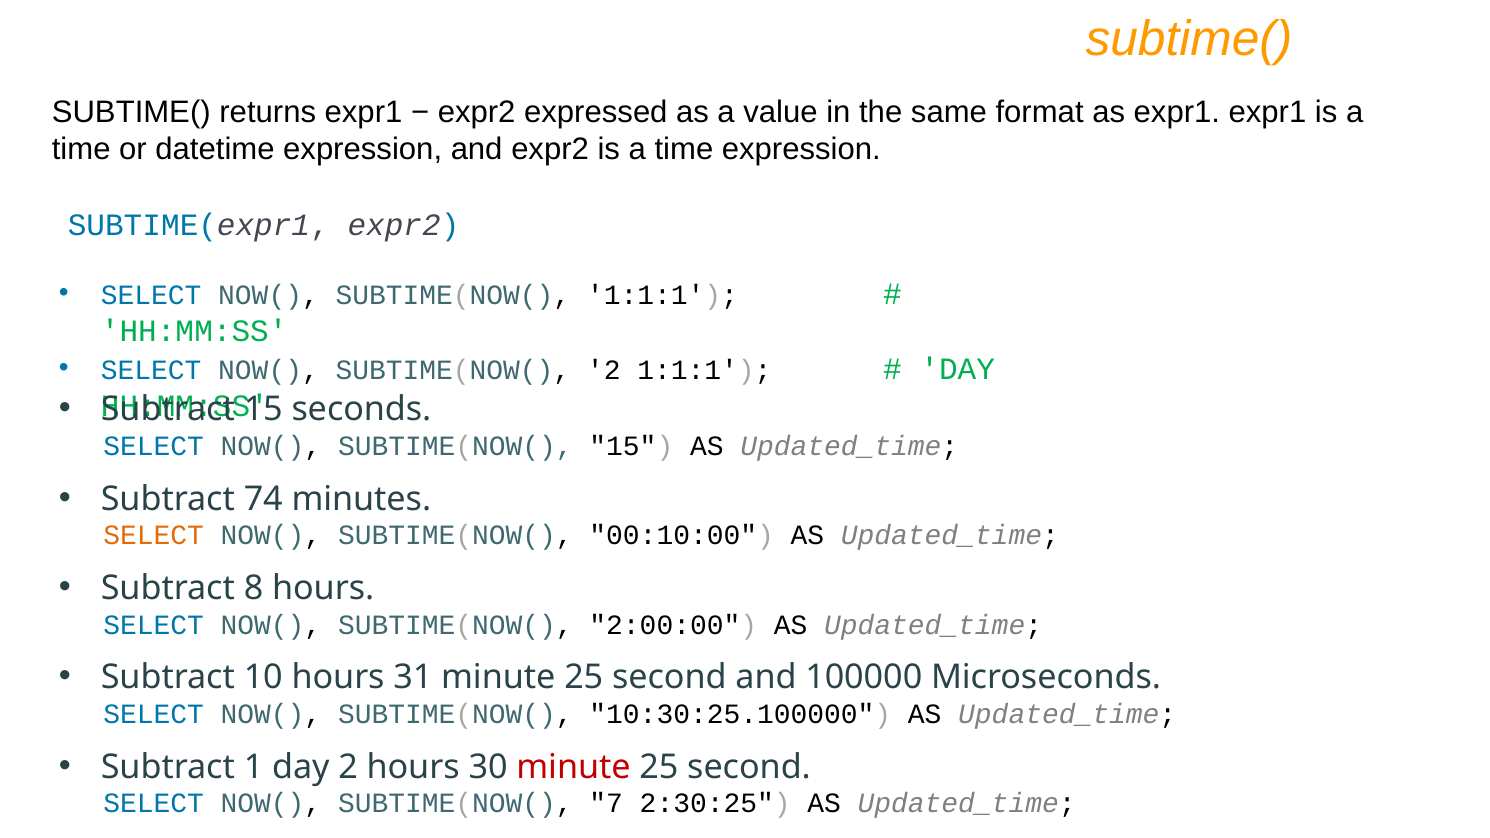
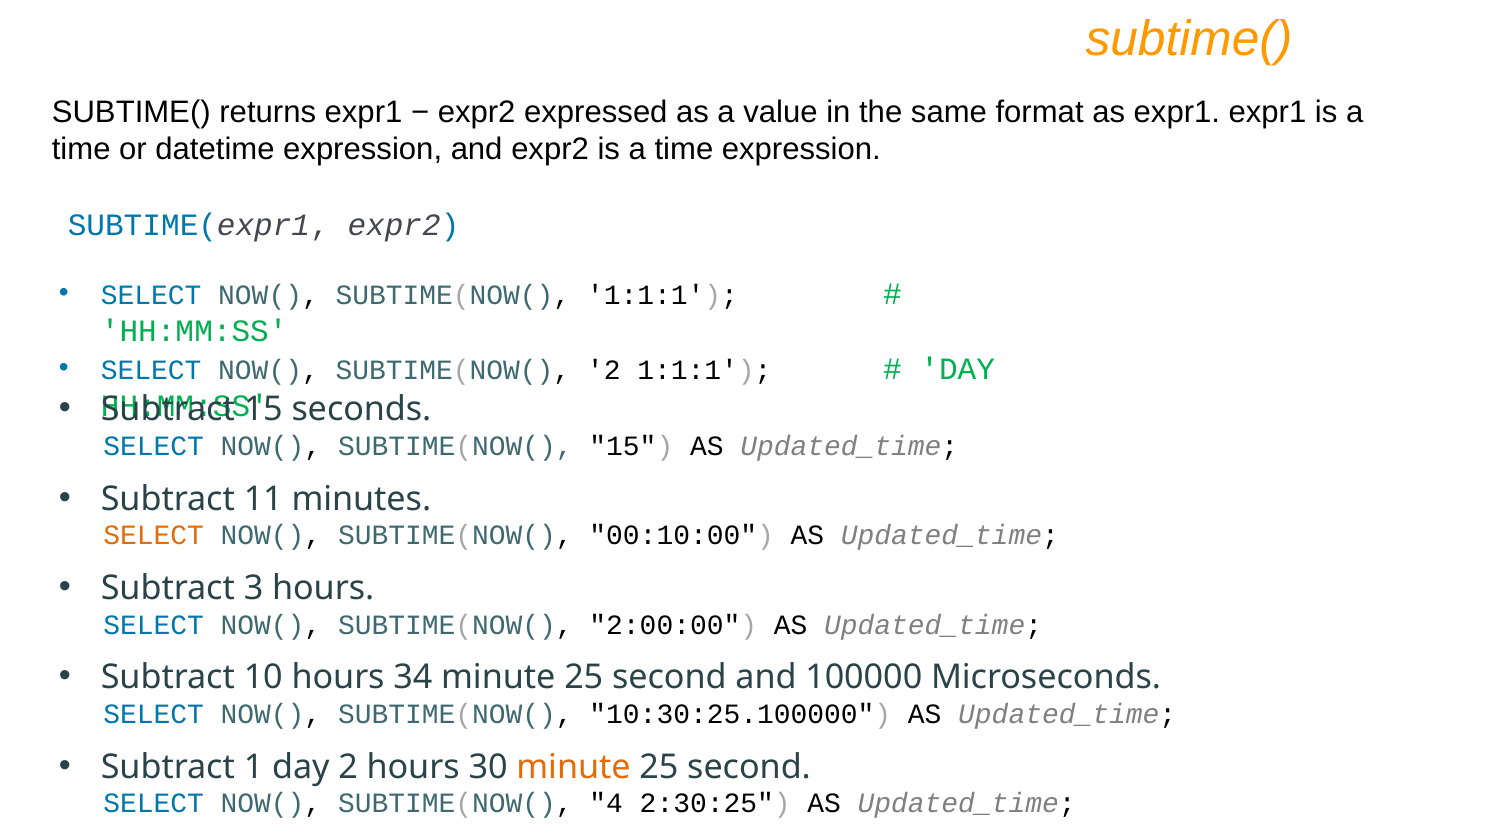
74: 74 -> 11
8: 8 -> 3
31: 31 -> 34
minute at (574, 767) colour: red -> orange
7: 7 -> 4
